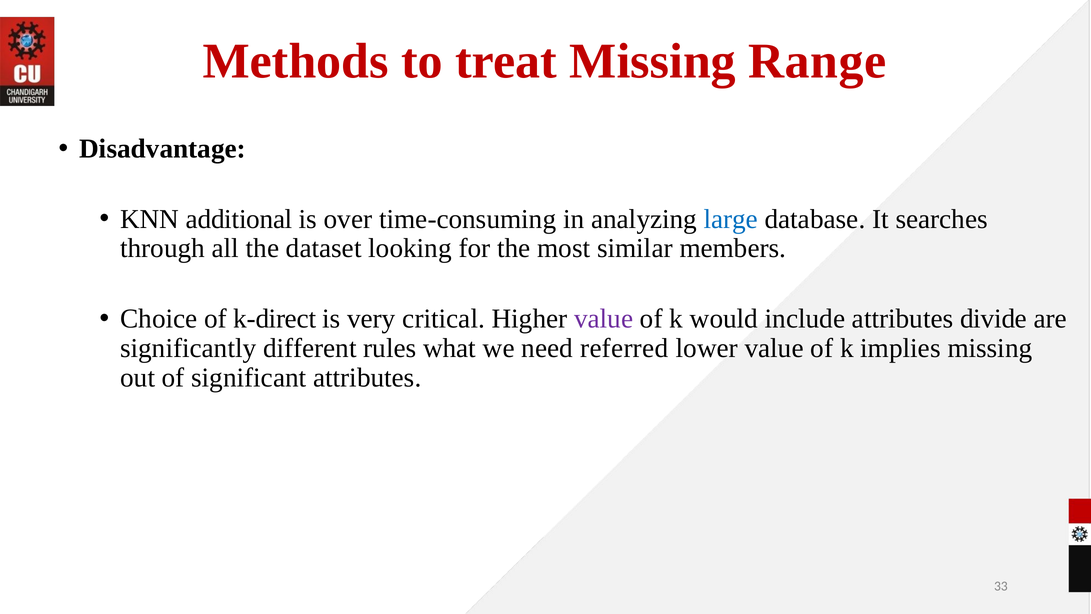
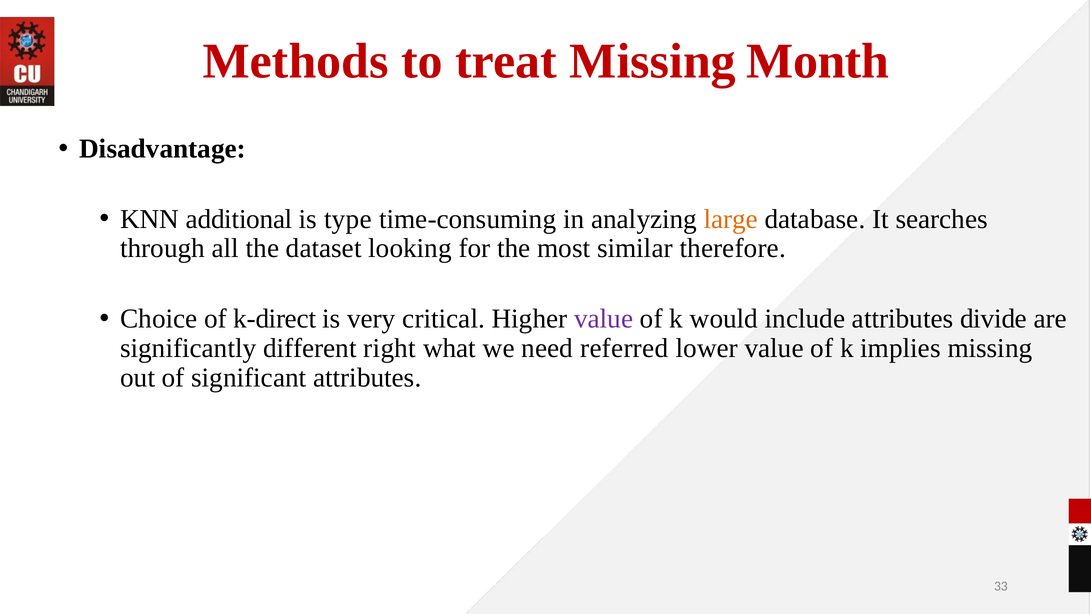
Range: Range -> Month
over: over -> type
large colour: blue -> orange
members: members -> therefore
rules: rules -> right
